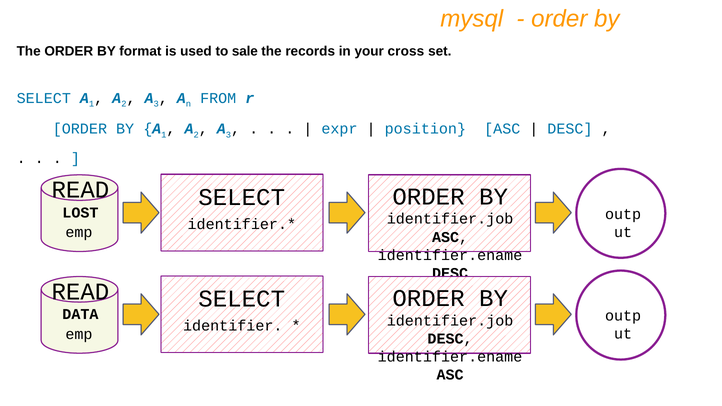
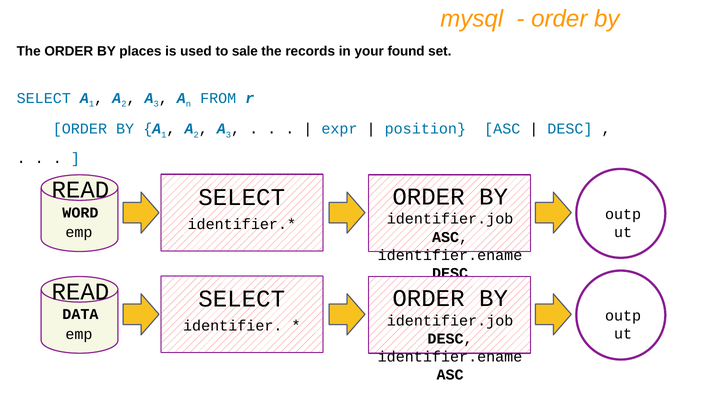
format: format -> places
cross: cross -> found
LOST: LOST -> WORD
